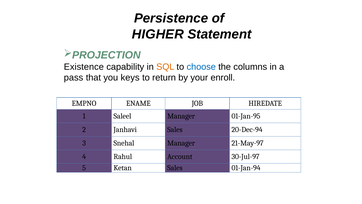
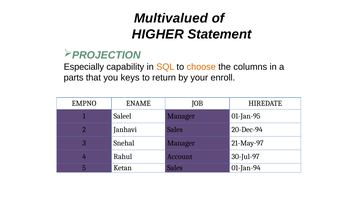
Persistence: Persistence -> Multivalued
Existence: Existence -> Especially
choose colour: blue -> orange
pass: pass -> parts
